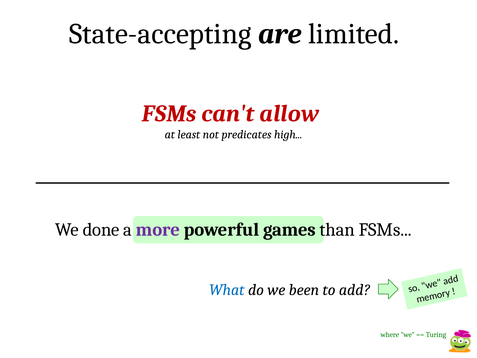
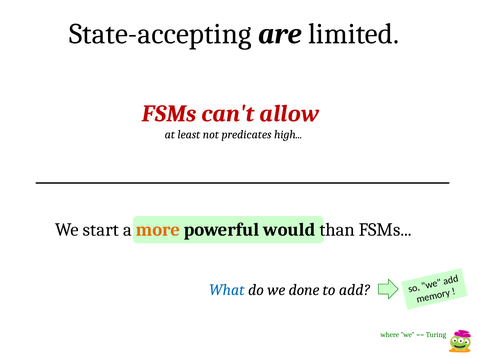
done: done -> start
more colour: purple -> orange
games: games -> would
been: been -> done
